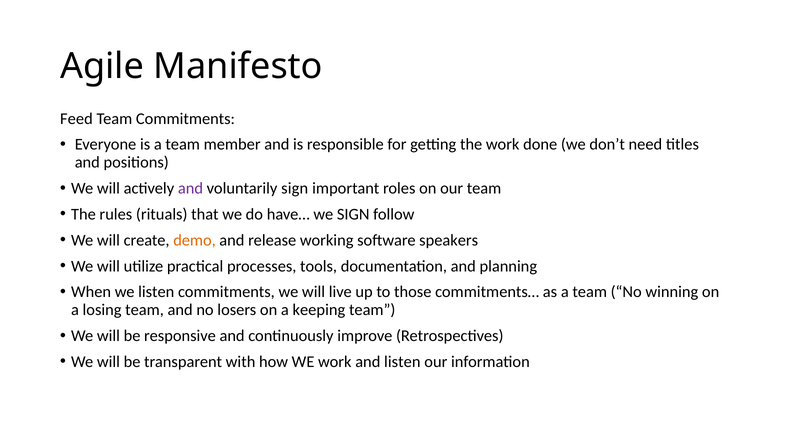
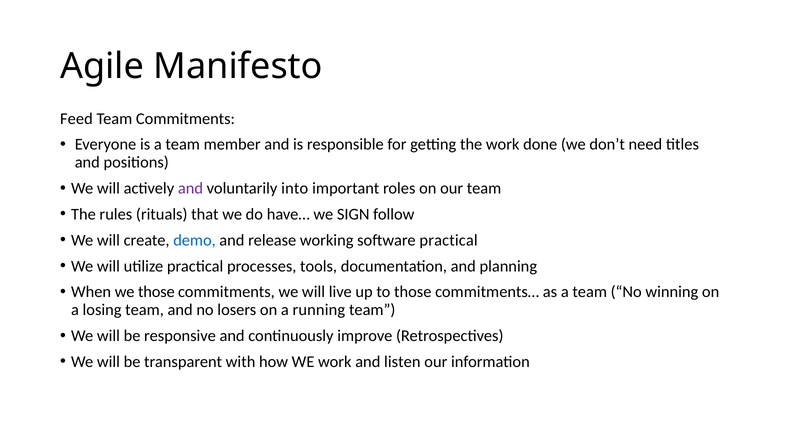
voluntarily sign: sign -> into
demo colour: orange -> blue
software speakers: speakers -> practical
we listen: listen -> those
keeping: keeping -> running
